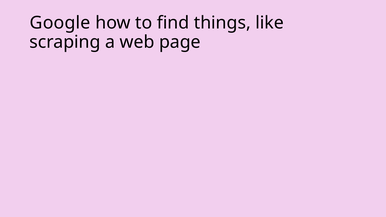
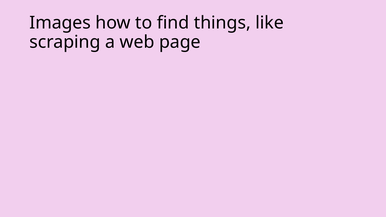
Google: Google -> Images
